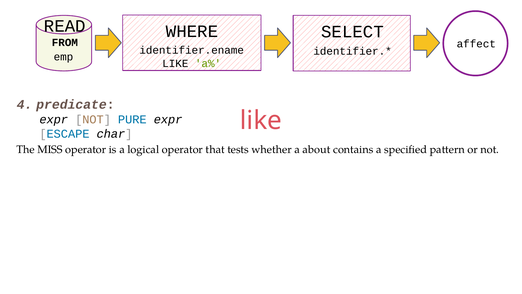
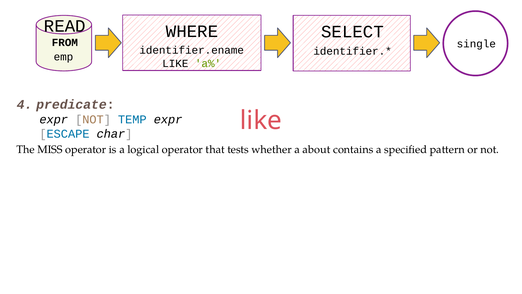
affect: affect -> single
PURE: PURE -> TEMP
